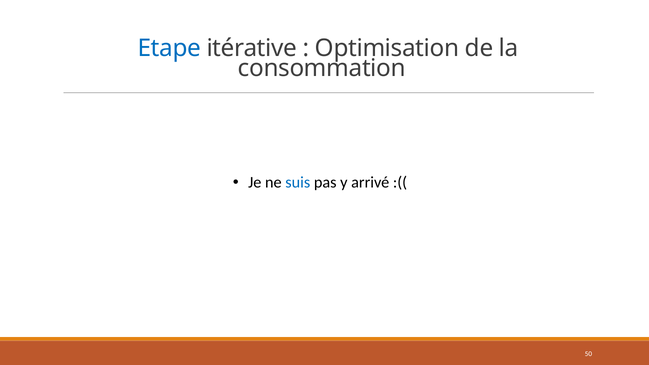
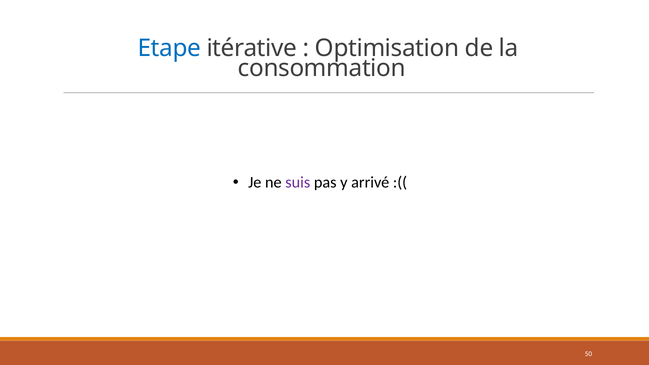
suis colour: blue -> purple
